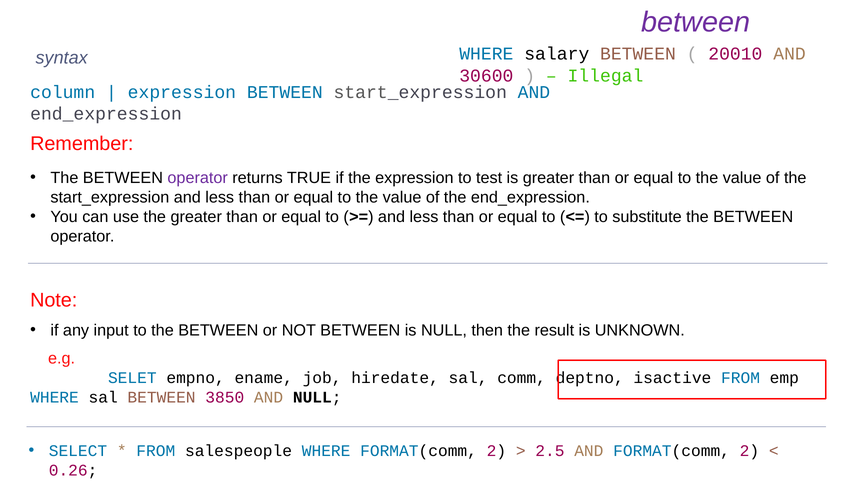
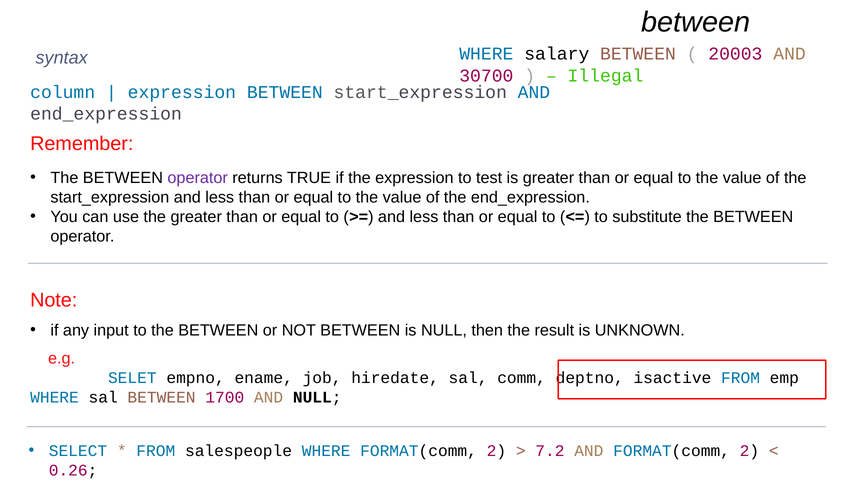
between at (696, 23) colour: purple -> black
20010: 20010 -> 20003
30600: 30600 -> 30700
3850: 3850 -> 1700
2.5: 2.5 -> 7.2
